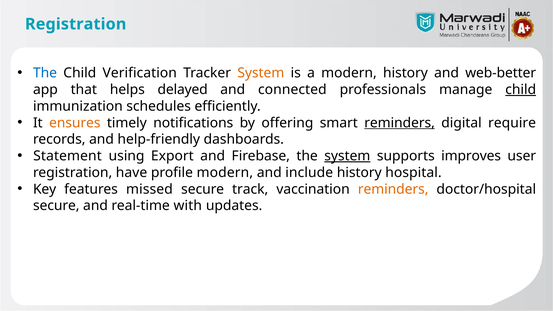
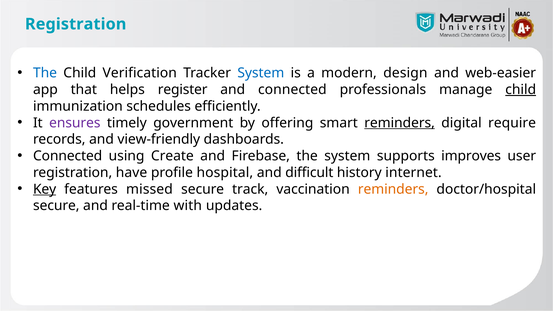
System at (261, 73) colour: orange -> blue
modern history: history -> design
web-better: web-better -> web-easier
delayed: delayed -> register
ensures colour: orange -> purple
notifications: notifications -> government
help-friendly: help-friendly -> view-friendly
Statement at (68, 156): Statement -> Connected
Export: Export -> Create
system at (347, 156) underline: present -> none
profile modern: modern -> hospital
include: include -> difficult
hospital: hospital -> internet
Key underline: none -> present
